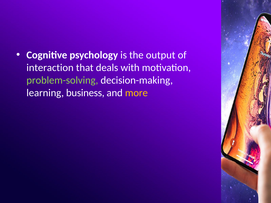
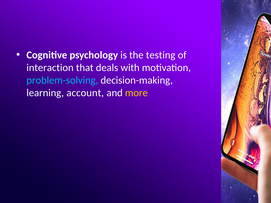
output: output -> testing
problem-solving colour: light green -> light blue
business: business -> account
